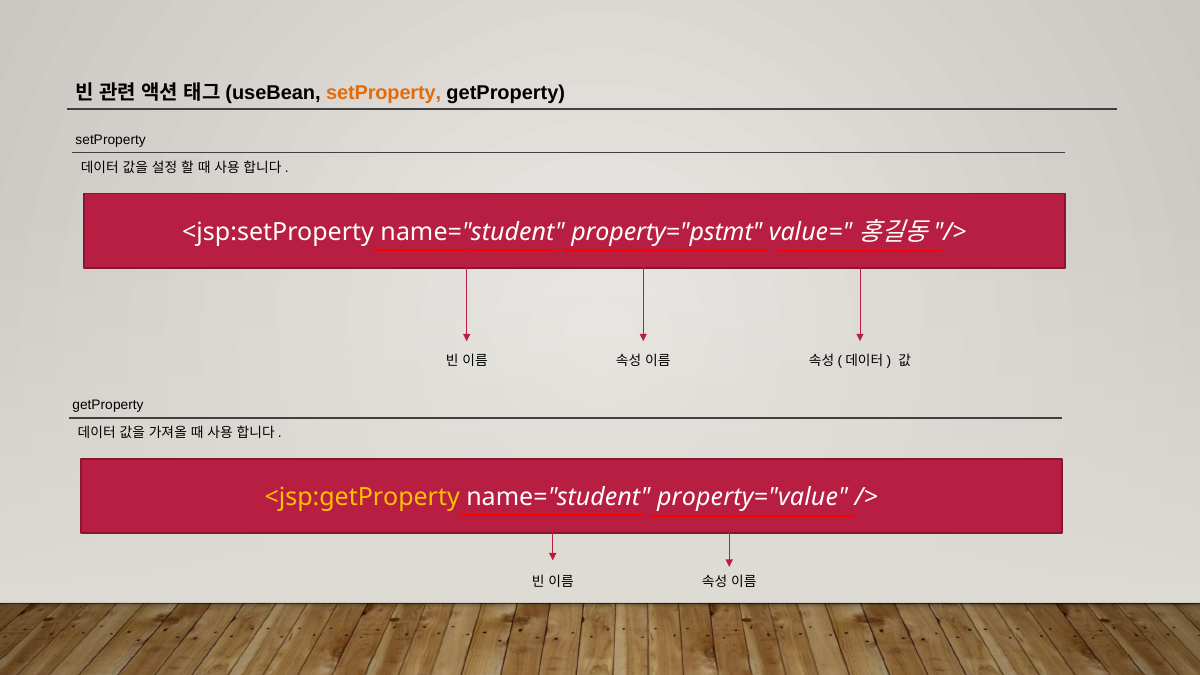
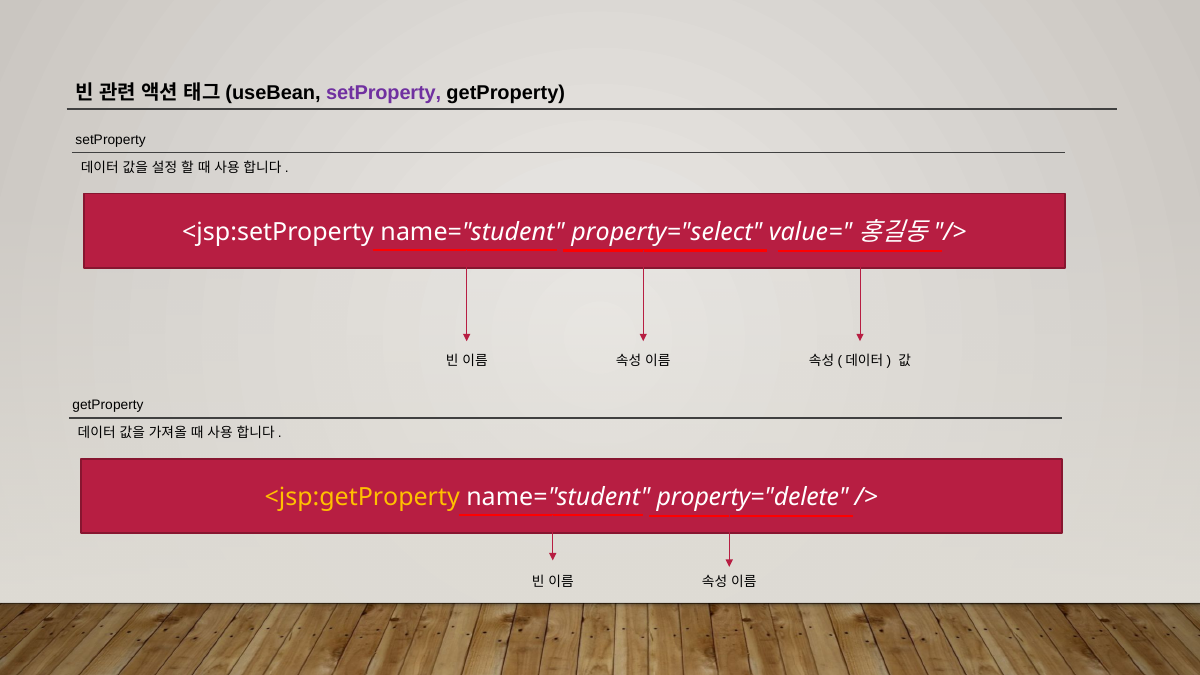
setProperty at (384, 93) colour: orange -> purple
property="pstmt: property="pstmt -> property="select
property="value: property="value -> property="delete
